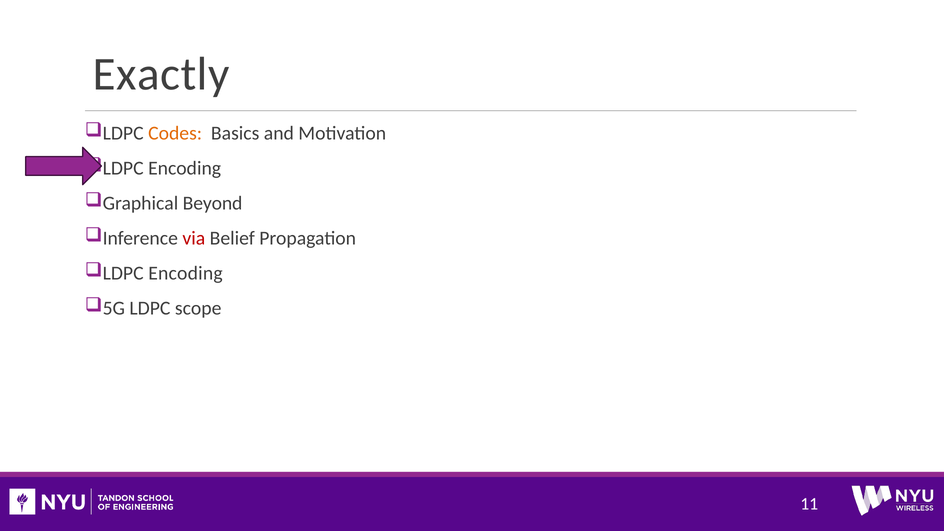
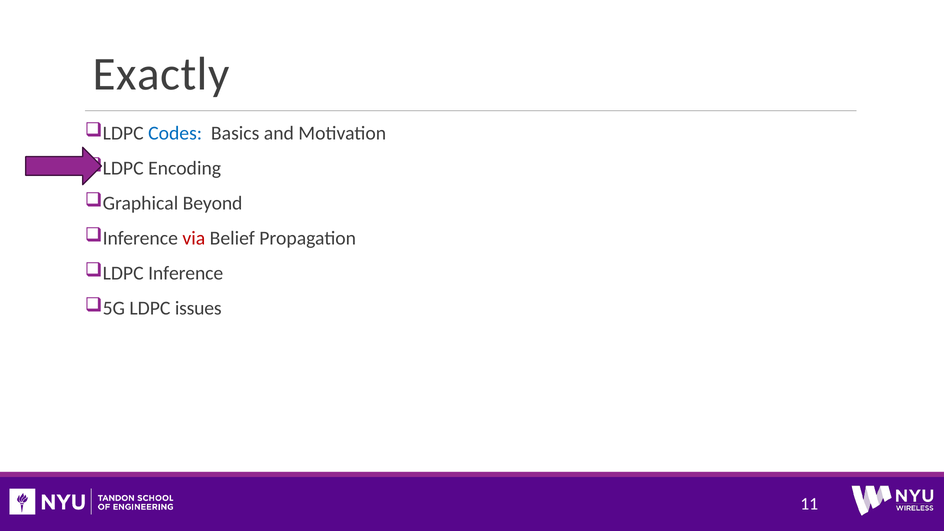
Codes colour: orange -> blue
Encoding at (185, 273): Encoding -> Inference
scope: scope -> issues
